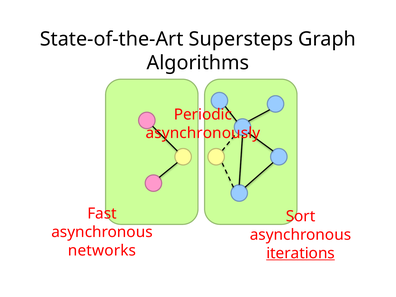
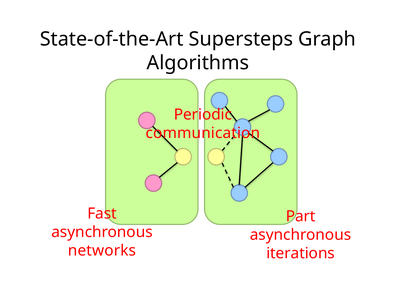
asynchronously: asynchronously -> communication
Sort: Sort -> Part
iterations underline: present -> none
